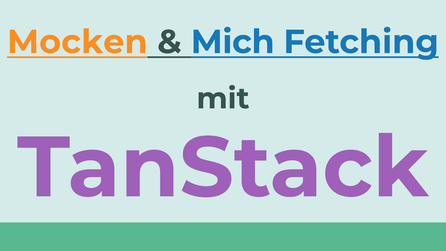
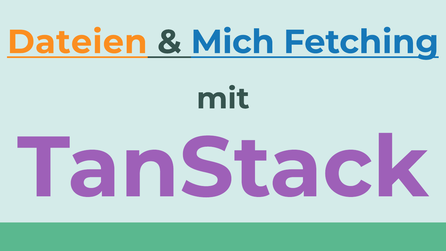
Mocken: Mocken -> Dateien
